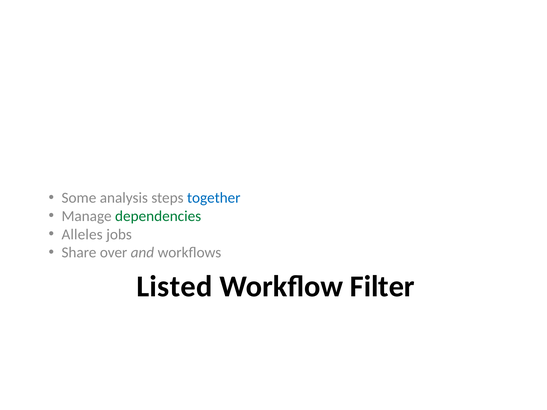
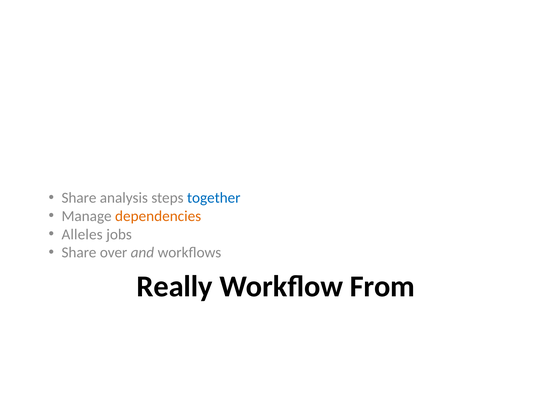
Some at (79, 198): Some -> Share
dependencies colour: green -> orange
Listed: Listed -> Really
Filter: Filter -> From
